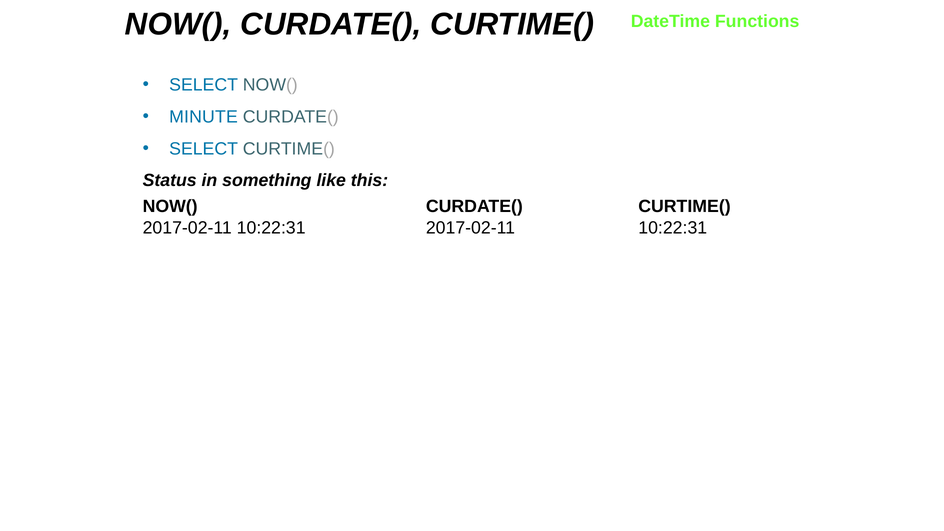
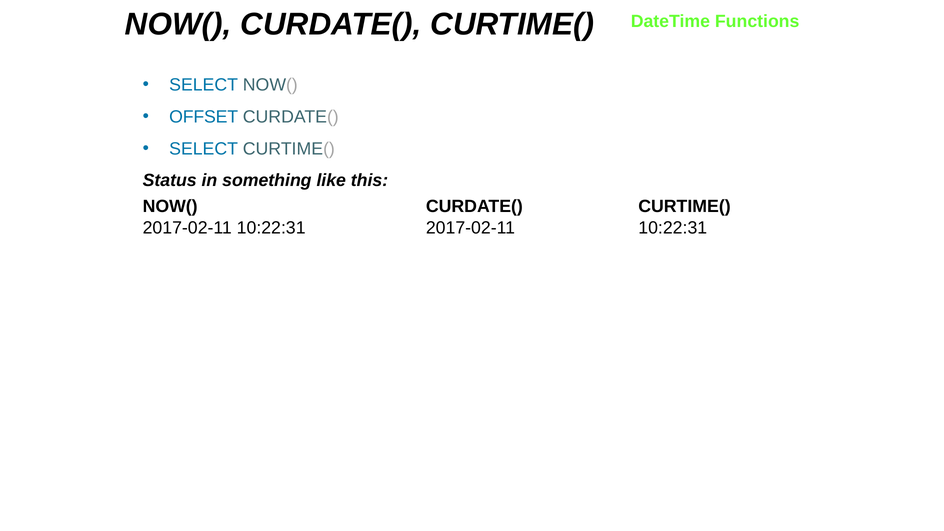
MINUTE: MINUTE -> OFFSET
